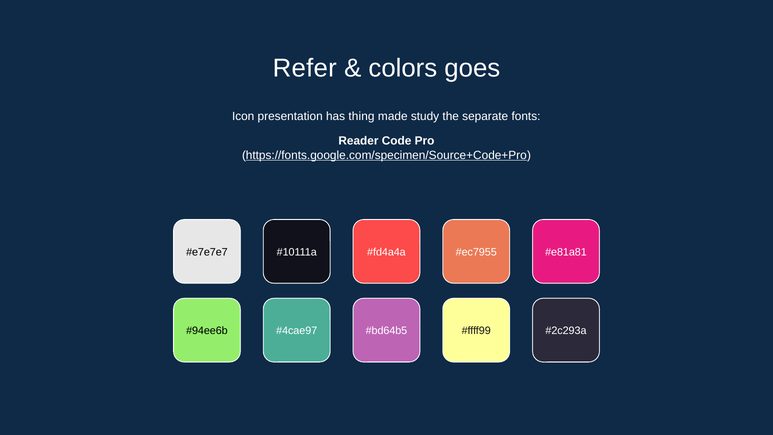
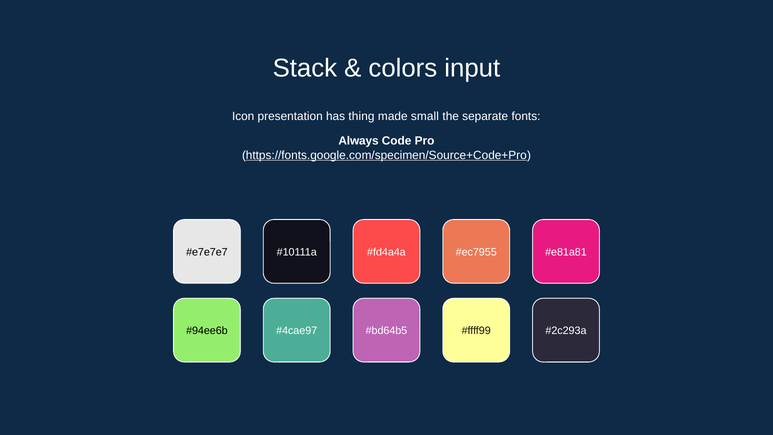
Refer: Refer -> Stack
goes: goes -> input
study: study -> small
Reader: Reader -> Always
